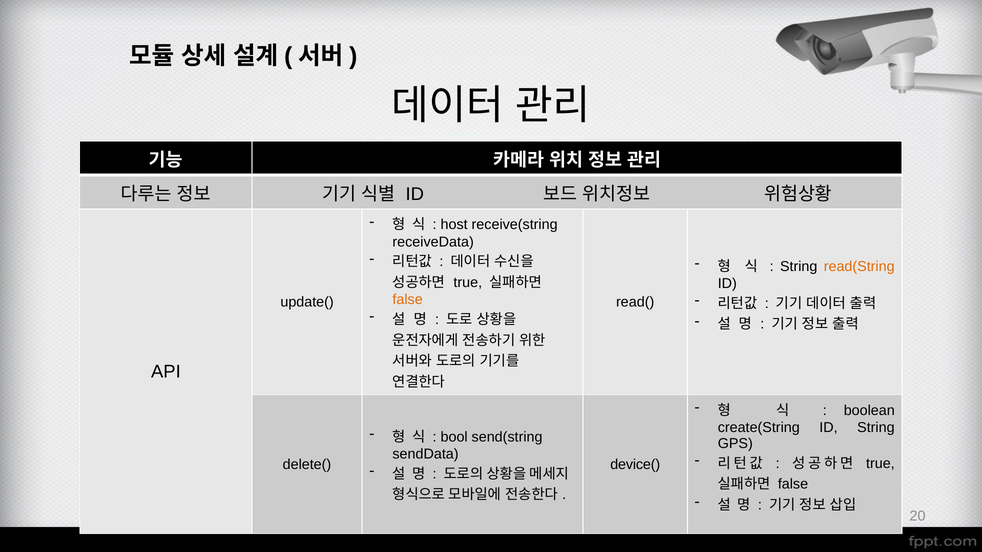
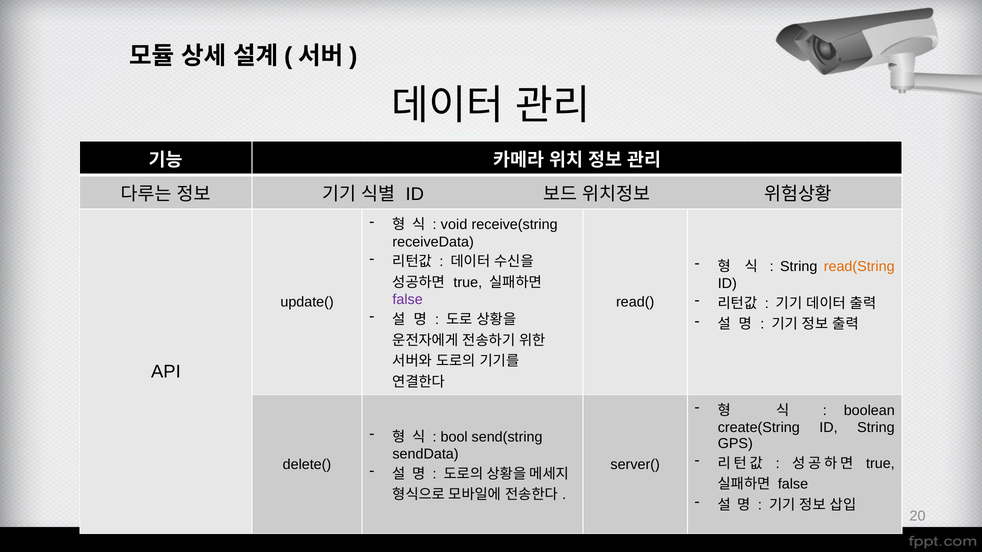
host: host -> void
false at (408, 300) colour: orange -> purple
device(: device( -> server(
